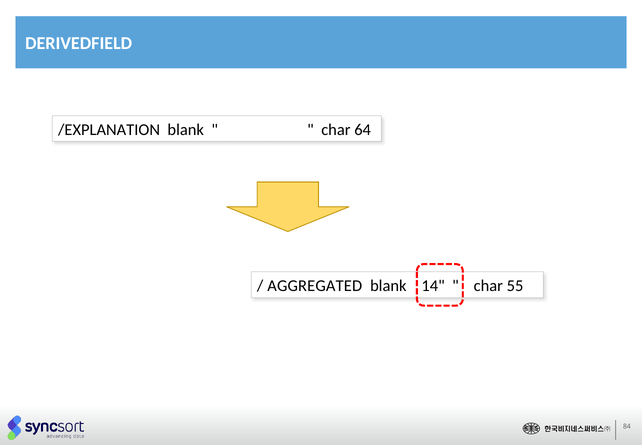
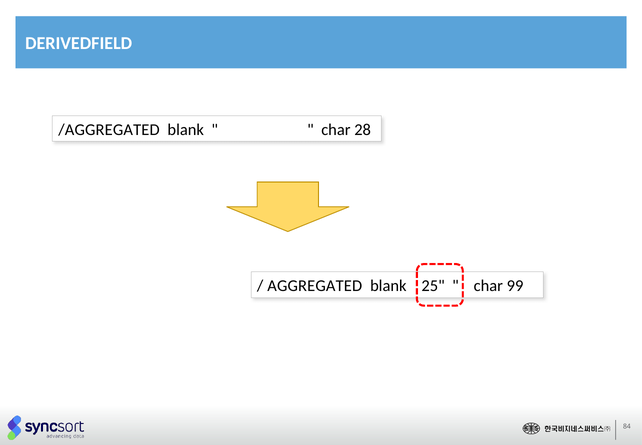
/EXPLANATION: /EXPLANATION -> /AGGREGATED
64: 64 -> 28
14: 14 -> 25
55: 55 -> 99
